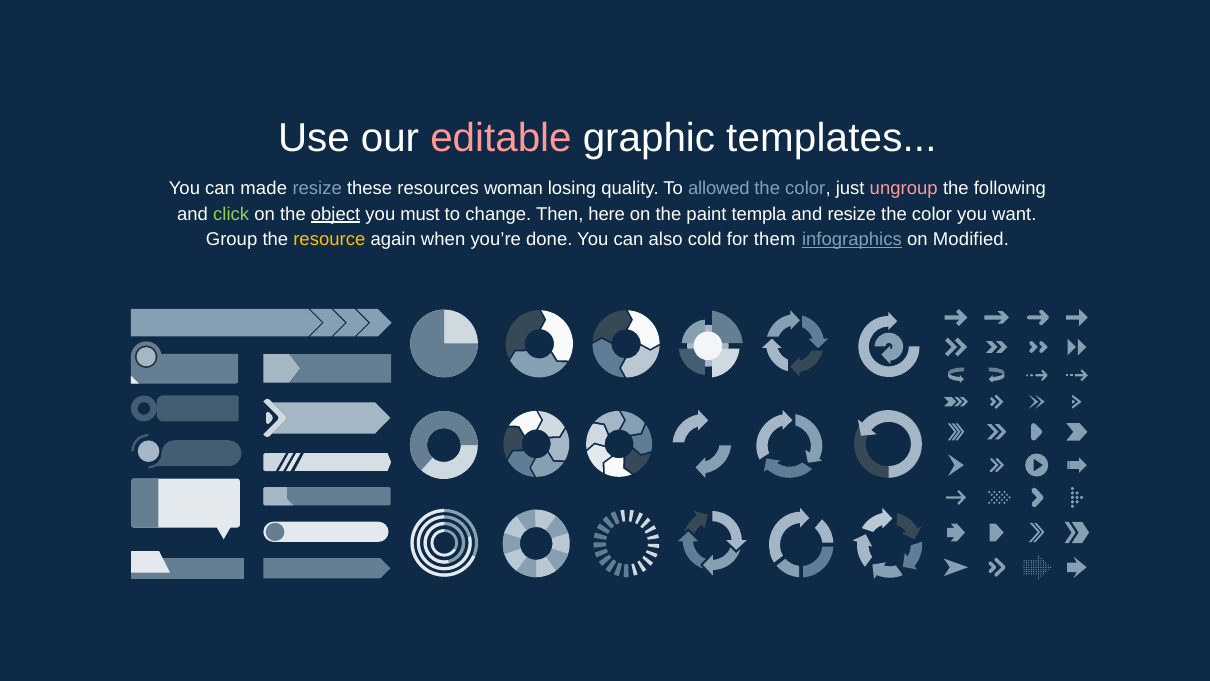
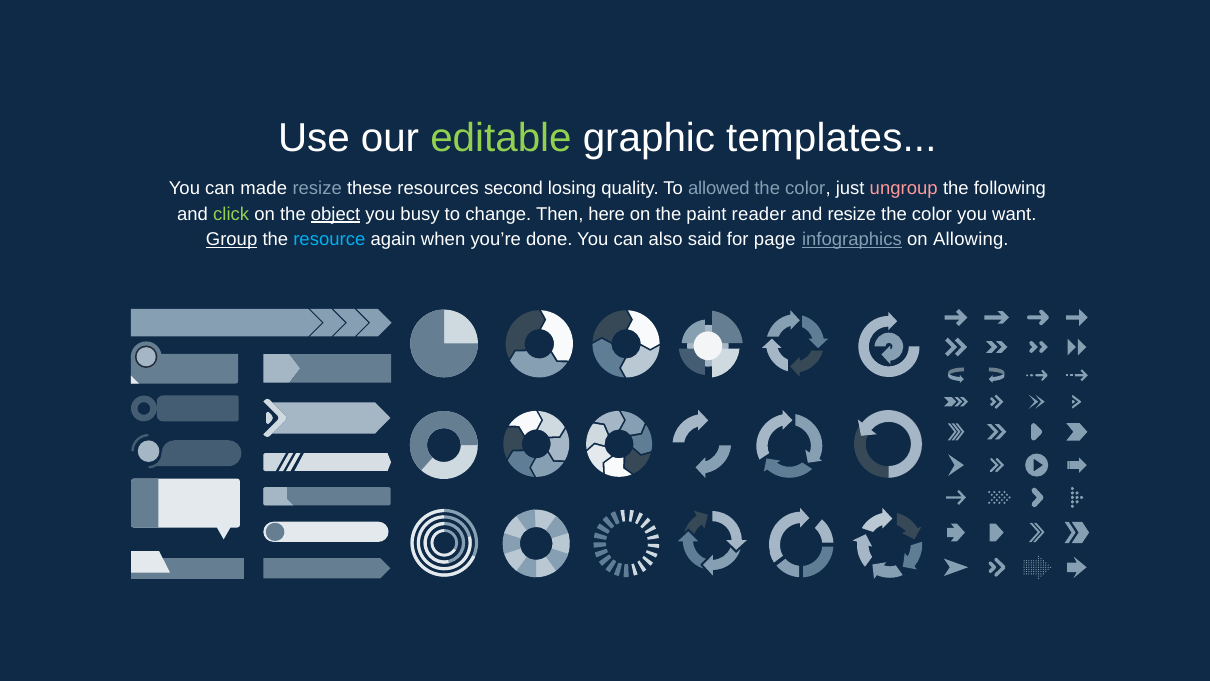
editable colour: pink -> light green
woman: woman -> second
must: must -> busy
templa: templa -> reader
Group underline: none -> present
resource colour: yellow -> light blue
cold: cold -> said
them: them -> page
Modified: Modified -> Allowing
